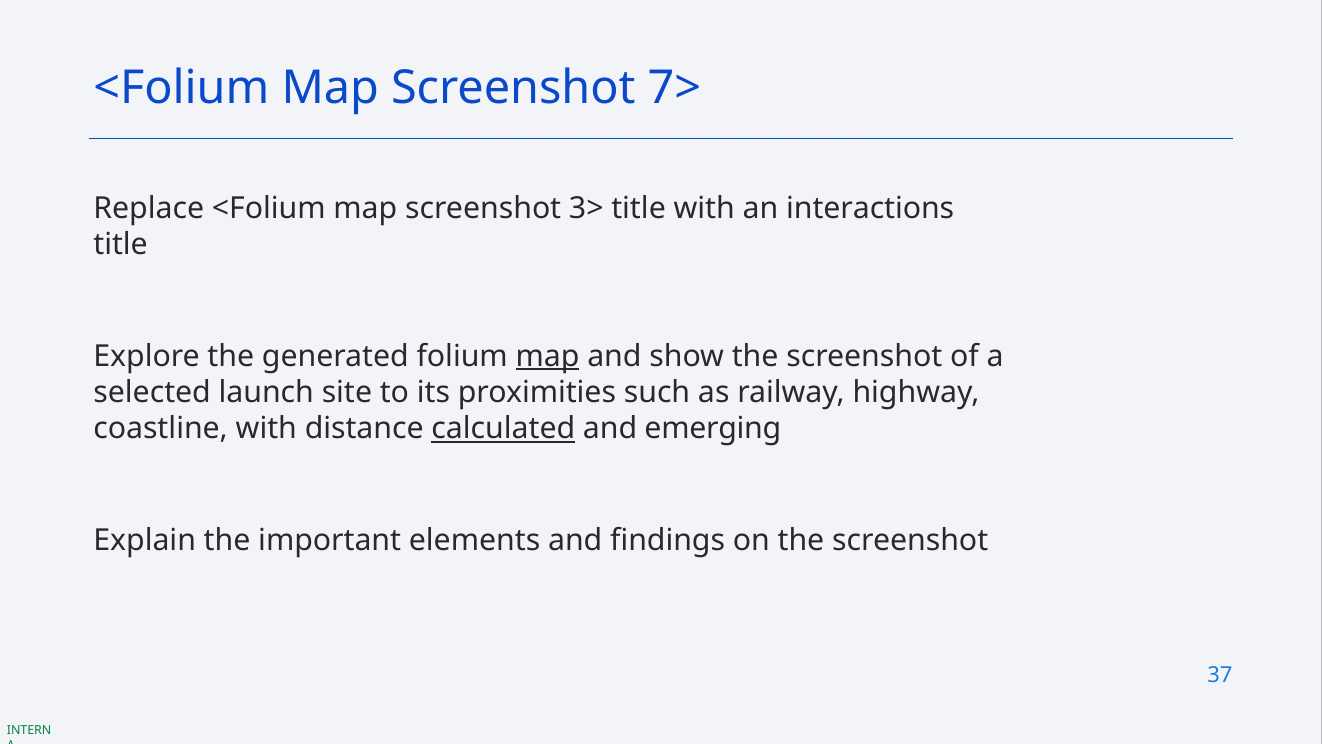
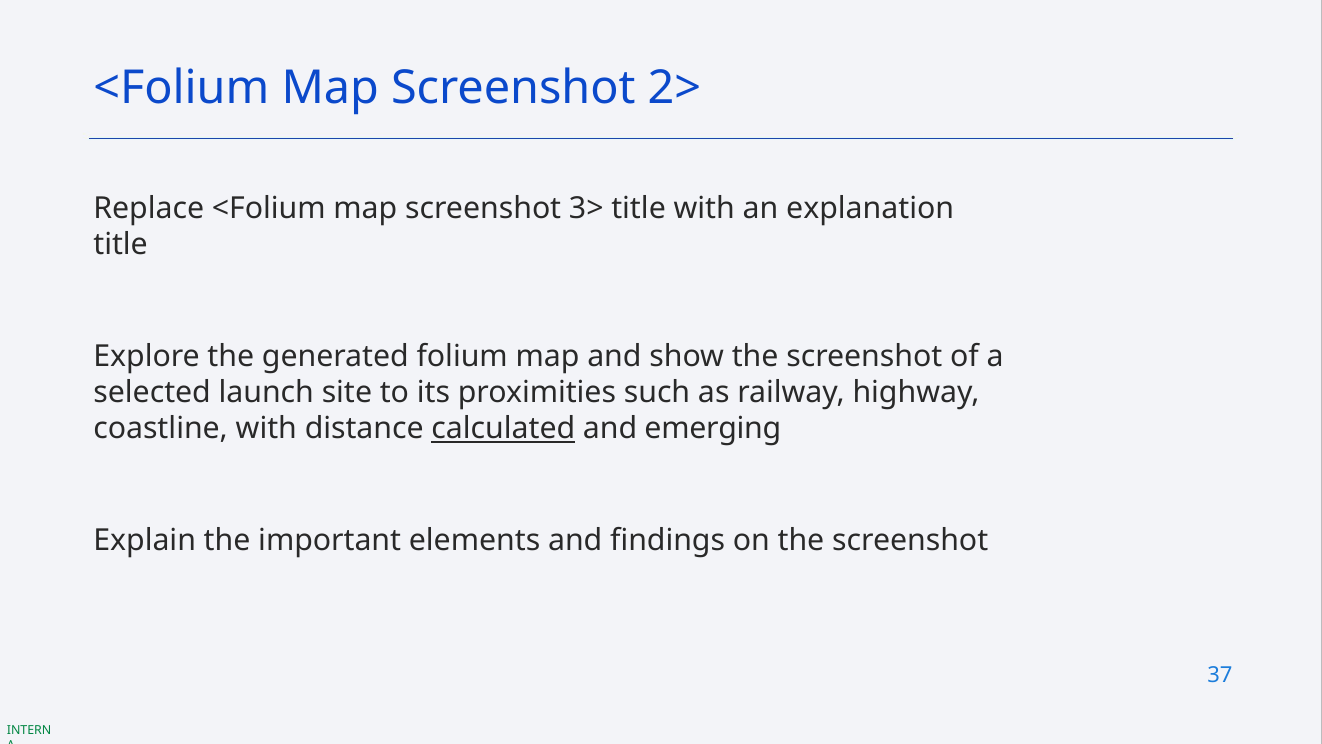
7>: 7> -> 2>
interactions: interactions -> explanation
map at (548, 356) underline: present -> none
